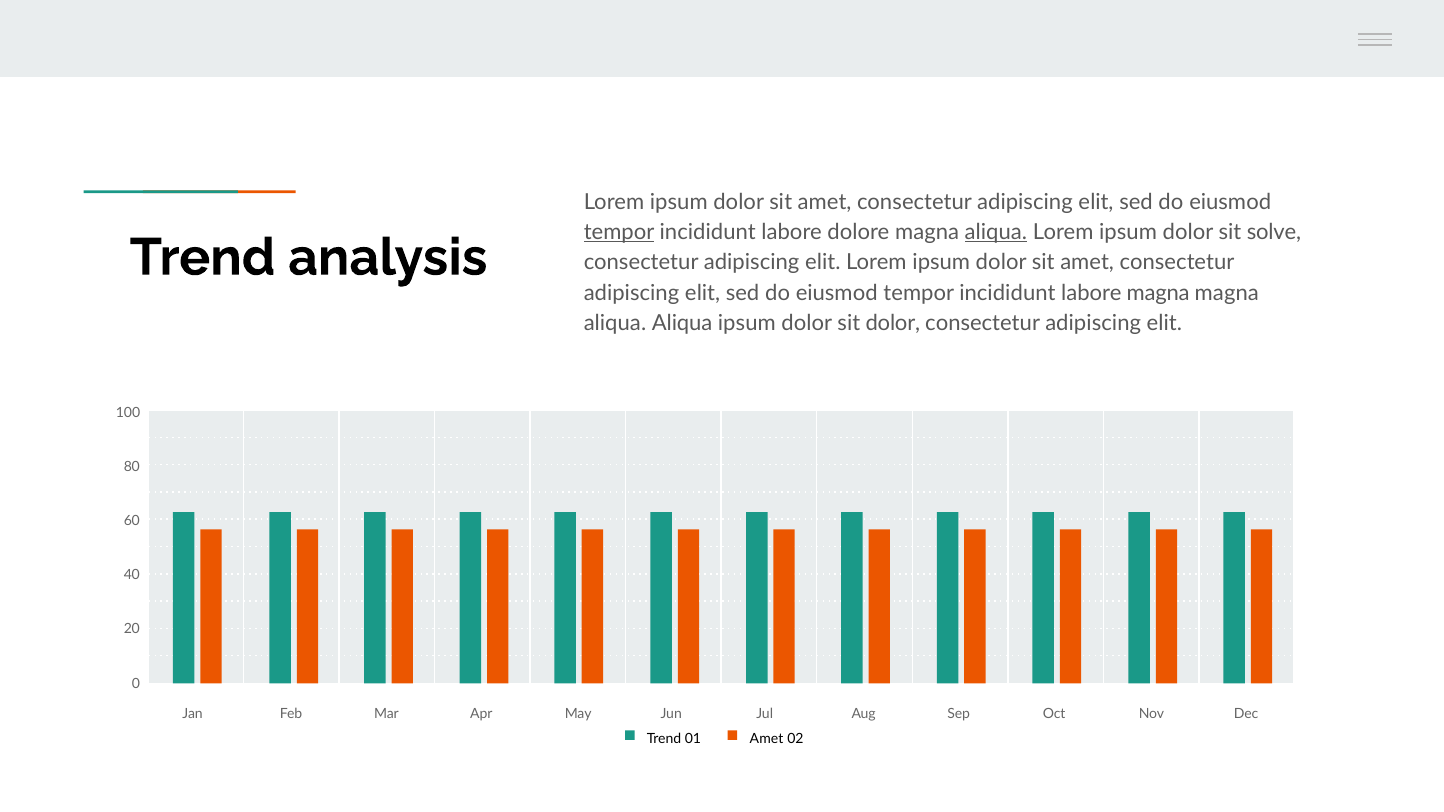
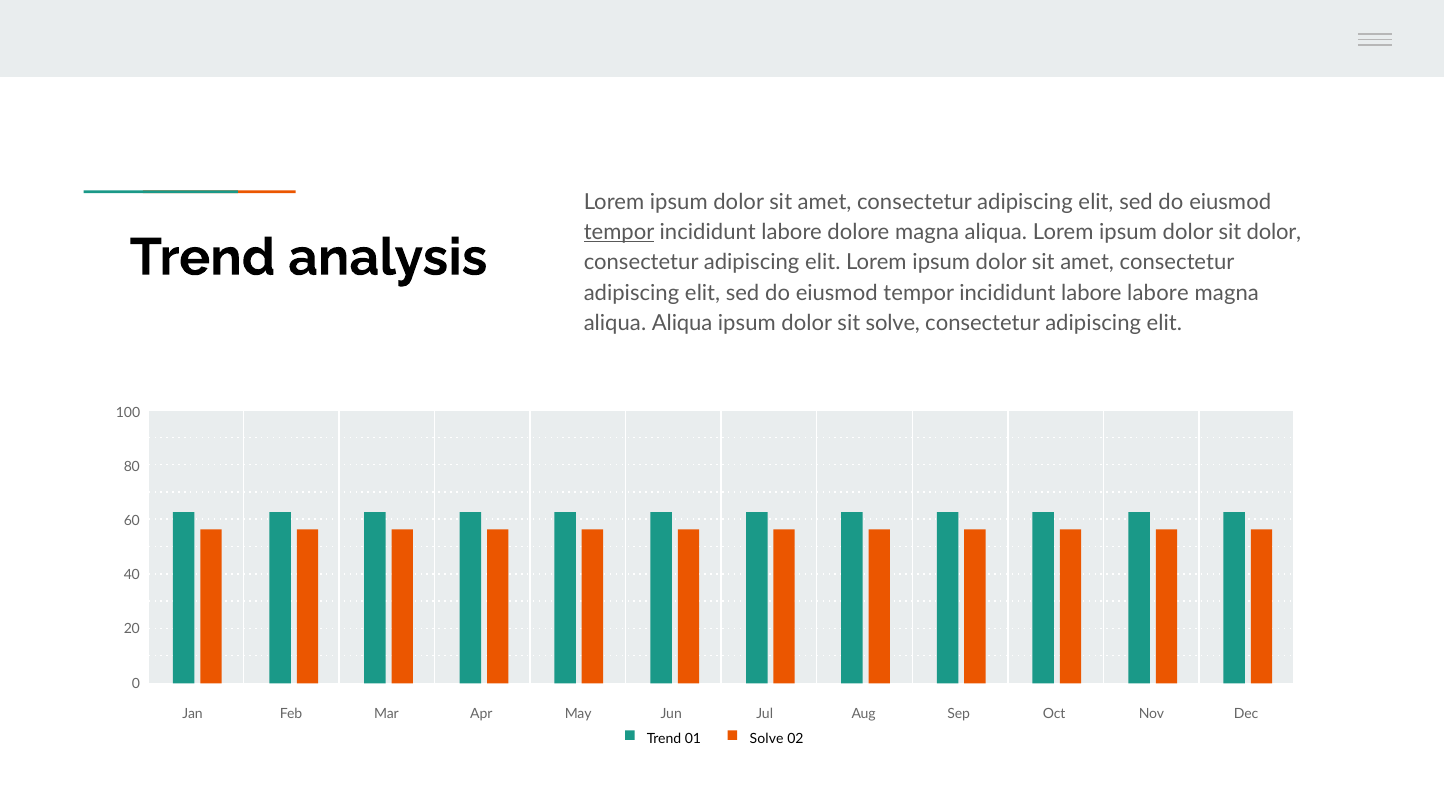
aliqua at (996, 232) underline: present -> none
sit solve: solve -> dolor
labore magna: magna -> labore
sit dolor: dolor -> solve
01 Amet: Amet -> Solve
